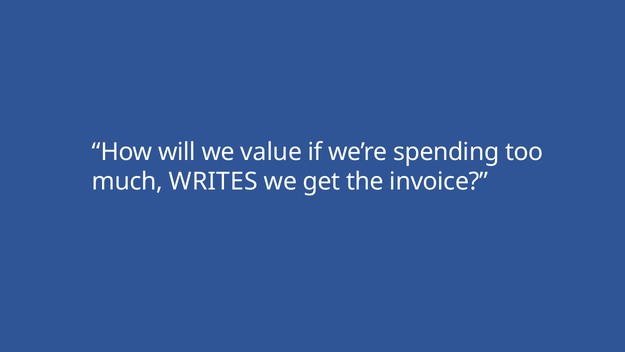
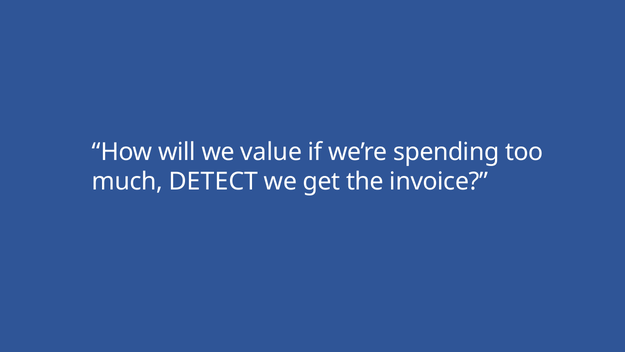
WRITES: WRITES -> DETECT
